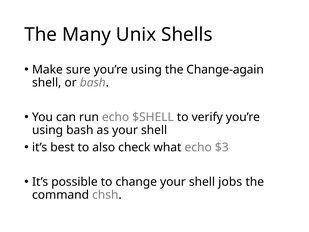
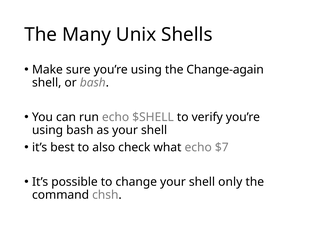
$3: $3 -> $7
jobs: jobs -> only
